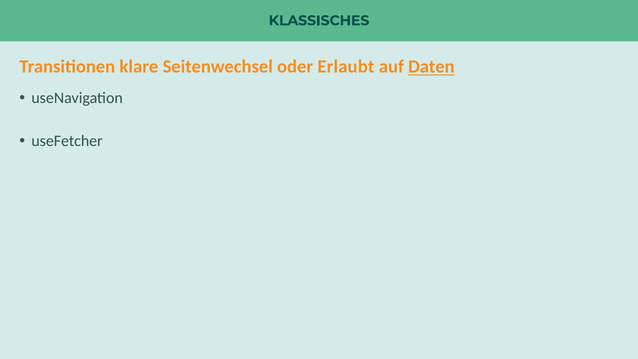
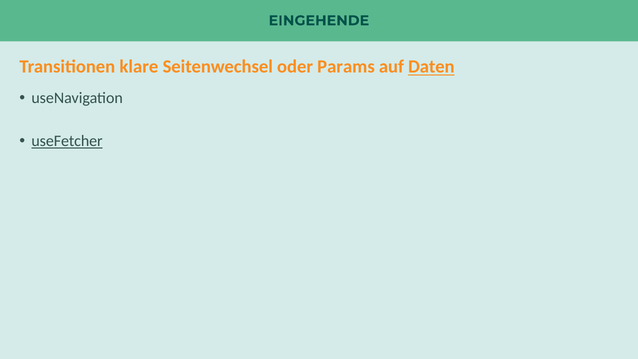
KLASSISCHES: KLASSISCHES -> EINGEHENDE
Erlaubt: Erlaubt -> Params
useFetcher underline: none -> present
